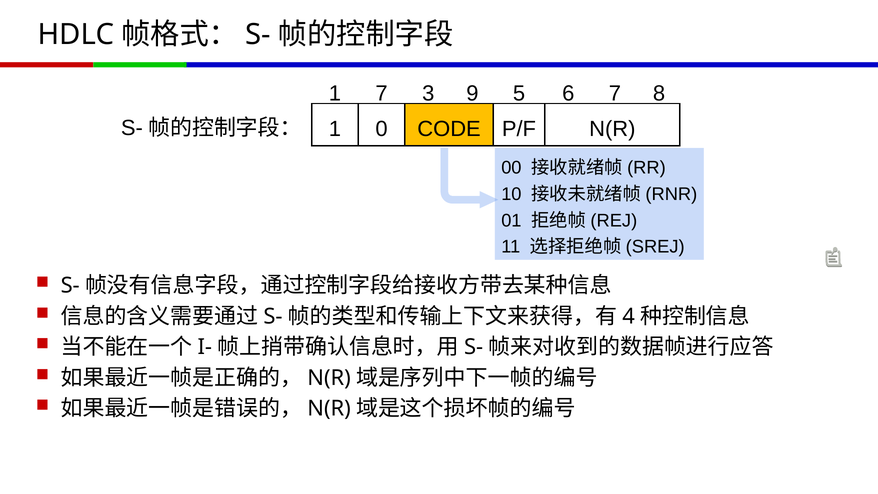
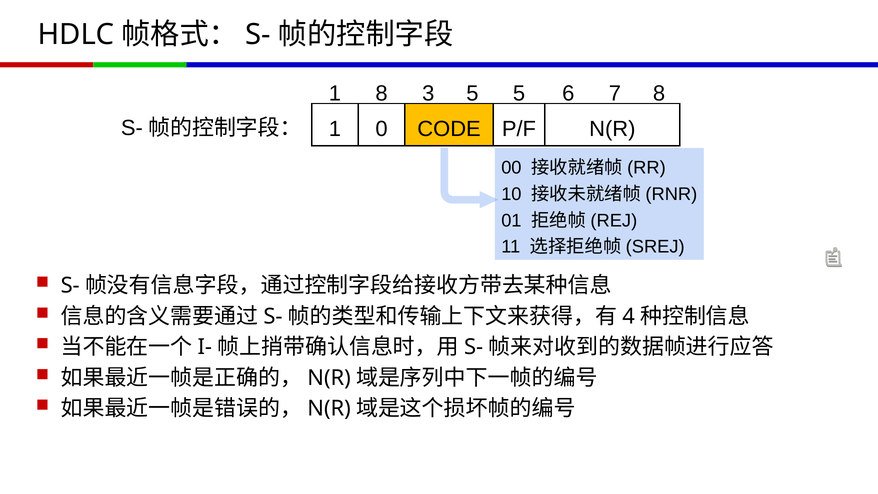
1 7: 7 -> 8
3 9: 9 -> 5
